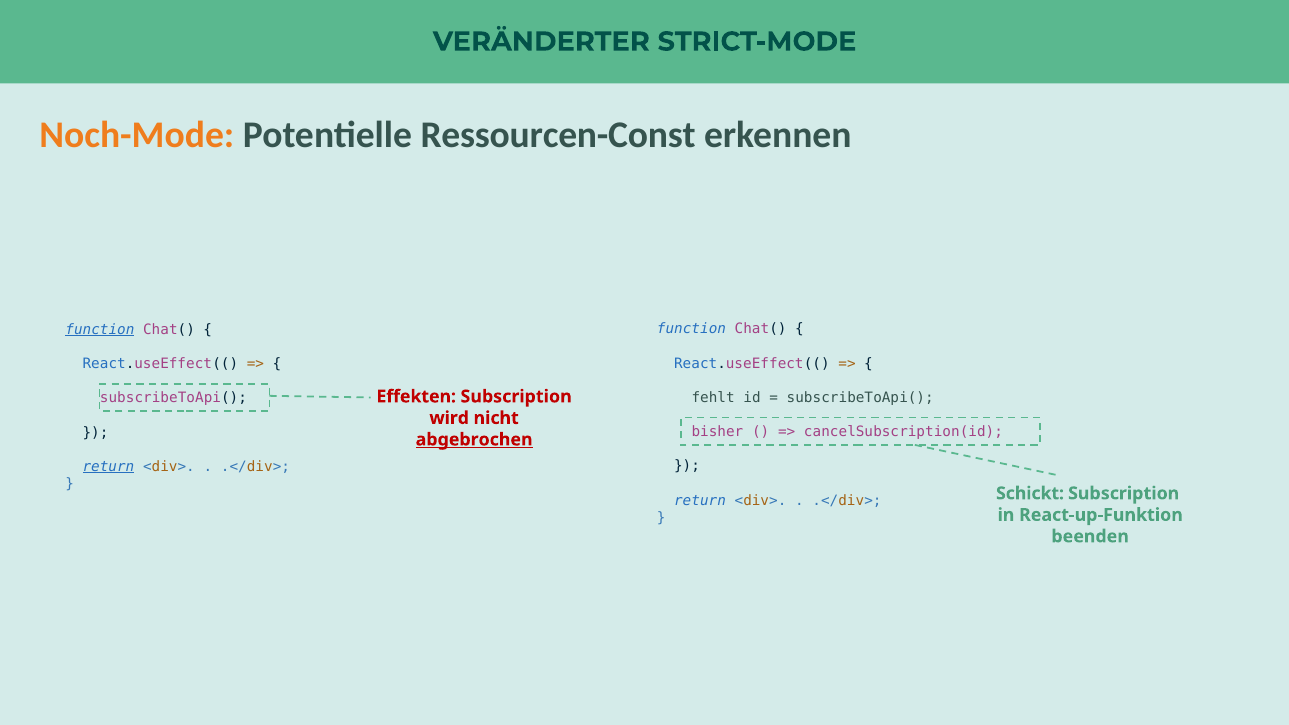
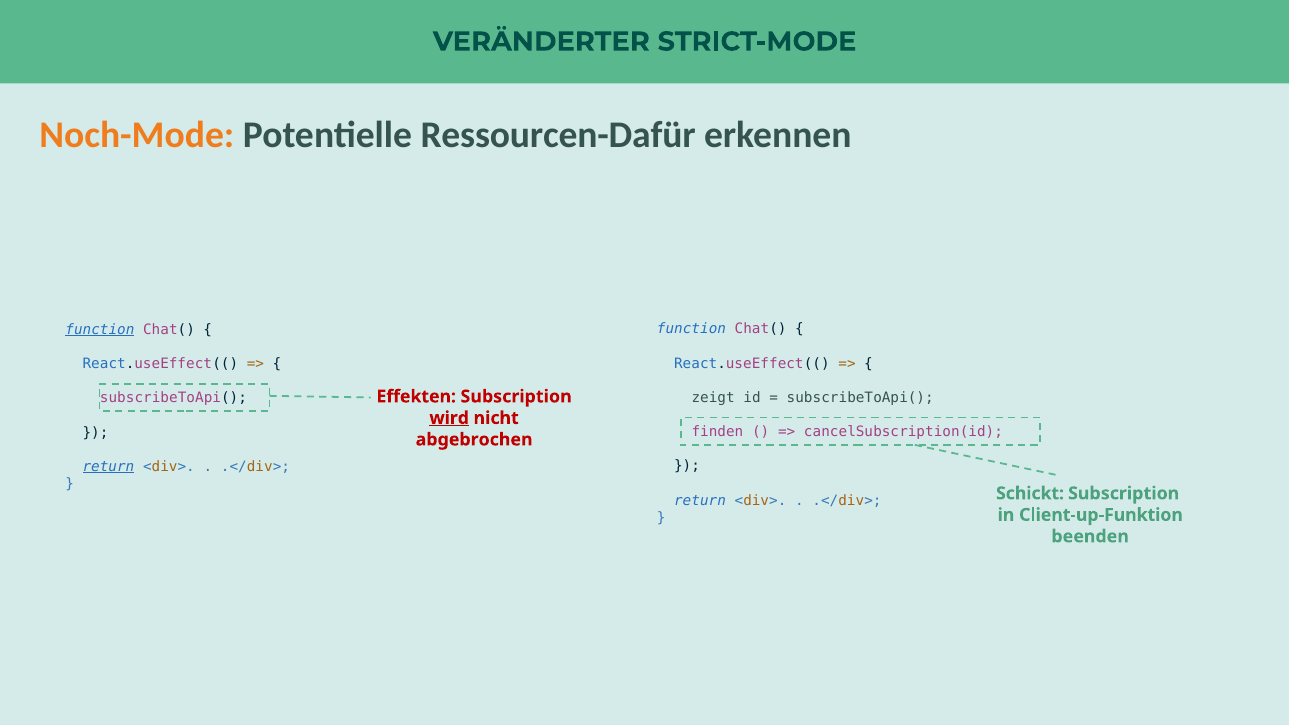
Ressourcen-Const: Ressourcen-Const -> Ressourcen-Dafür
fehlt: fehlt -> zeigt
wird underline: none -> present
bisher: bisher -> finden
abgebrochen underline: present -> none
React-up-Funktion: React-up-Funktion -> Client-up-Funktion
